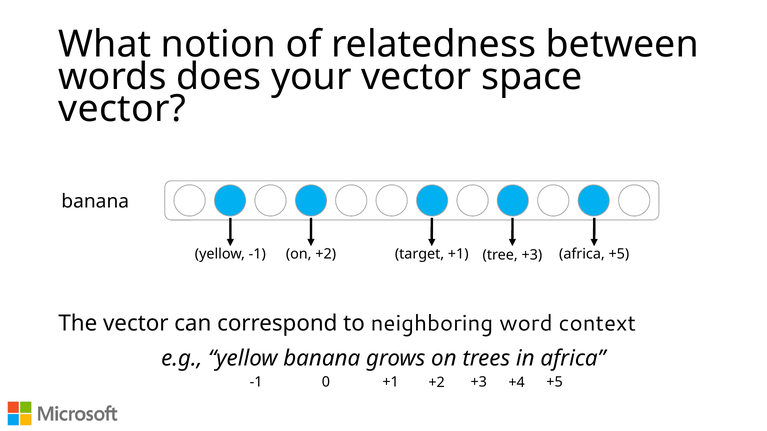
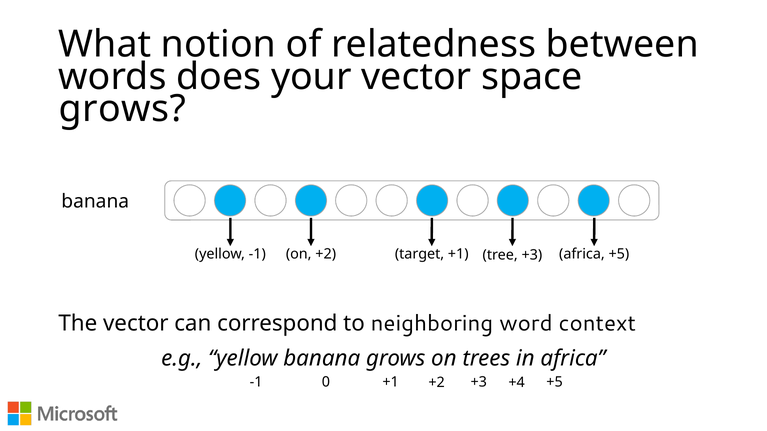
vector at (122, 109): vector -> grows
